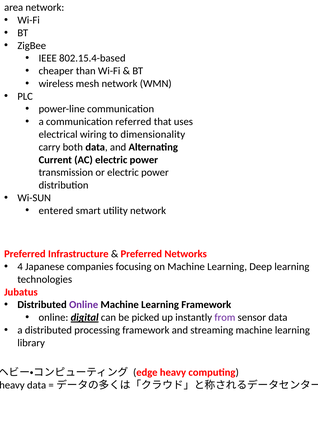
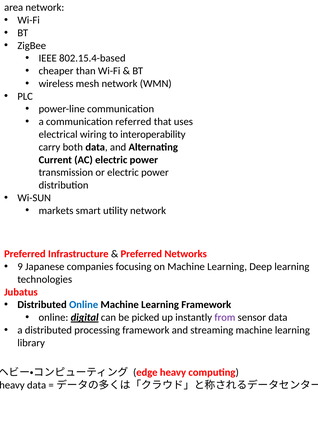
dimensionality: dimensionality -> interoperability
entered: entered -> markets
4: 4 -> 9
Online at (84, 305) colour: purple -> blue
